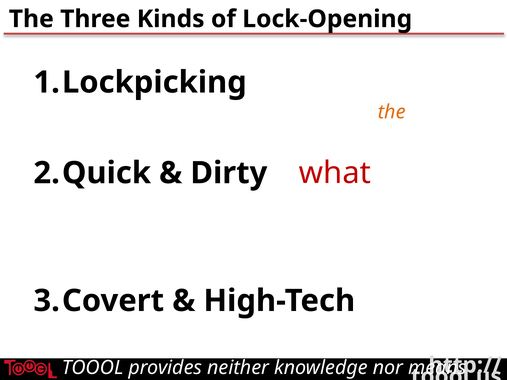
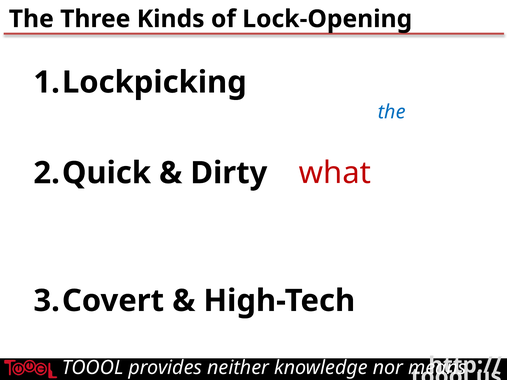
the at (392, 112) colour: orange -> blue
